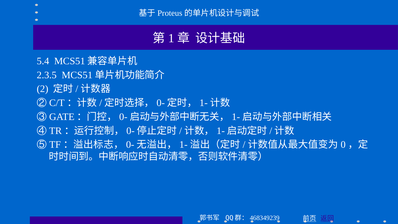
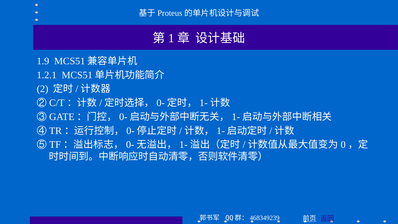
5.4: 5.4 -> 1.9
2.3.5: 2.3.5 -> 1.2.1
